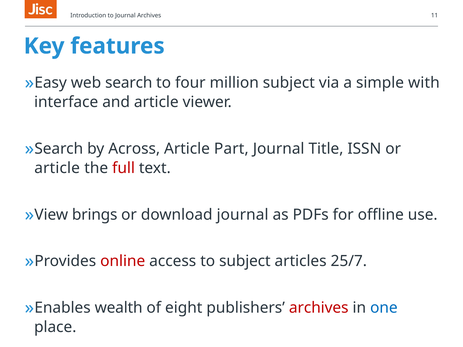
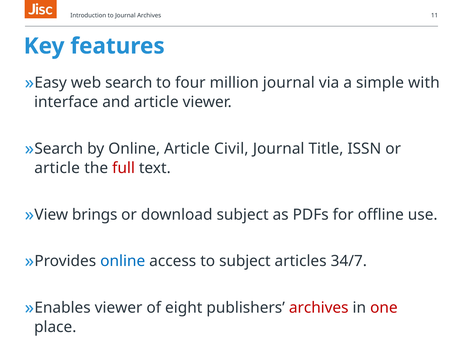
million subject: subject -> journal
by Across: Across -> Online
Part: Part -> Civil
download journal: journal -> subject
online at (123, 261) colour: red -> blue
25/7: 25/7 -> 34/7
wealth at (119, 308): wealth -> viewer
one colour: blue -> red
